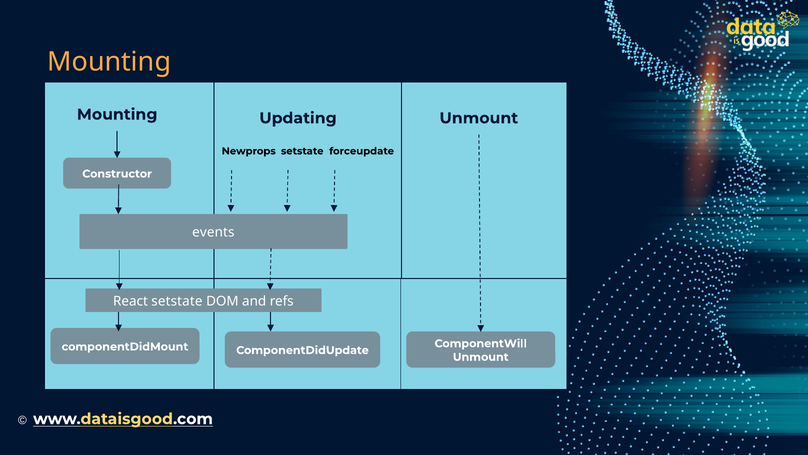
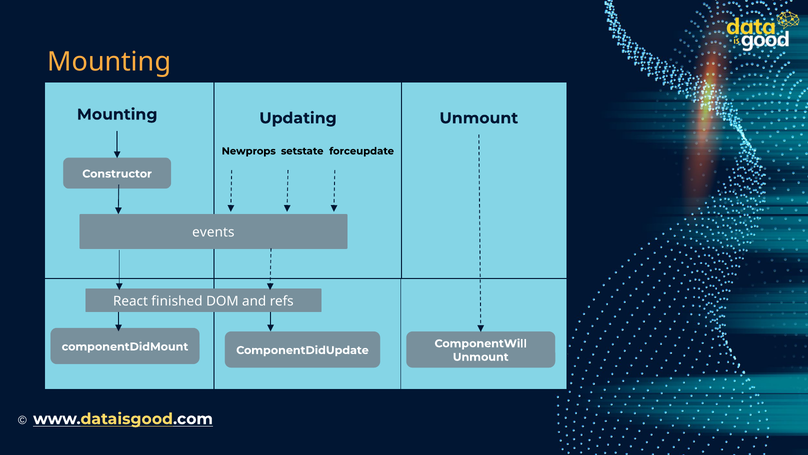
React setstate: setstate -> finished
